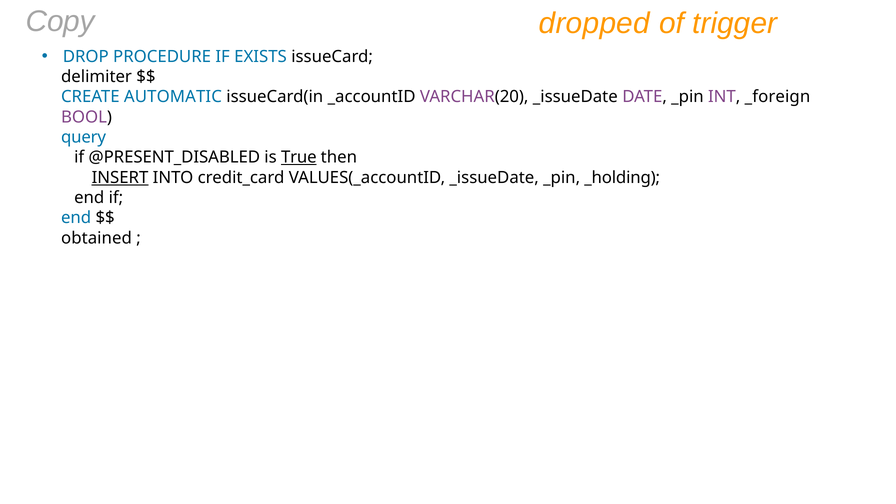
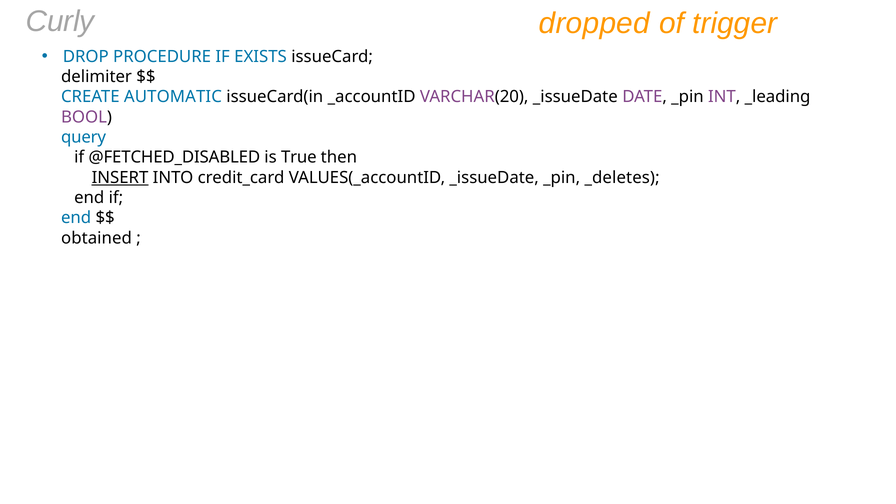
Copy: Copy -> Curly
_foreign: _foreign -> _leading
@PRESENT_DISABLED: @PRESENT_DISABLED -> @FETCHED_DISABLED
True underline: present -> none
_holding: _holding -> _deletes
